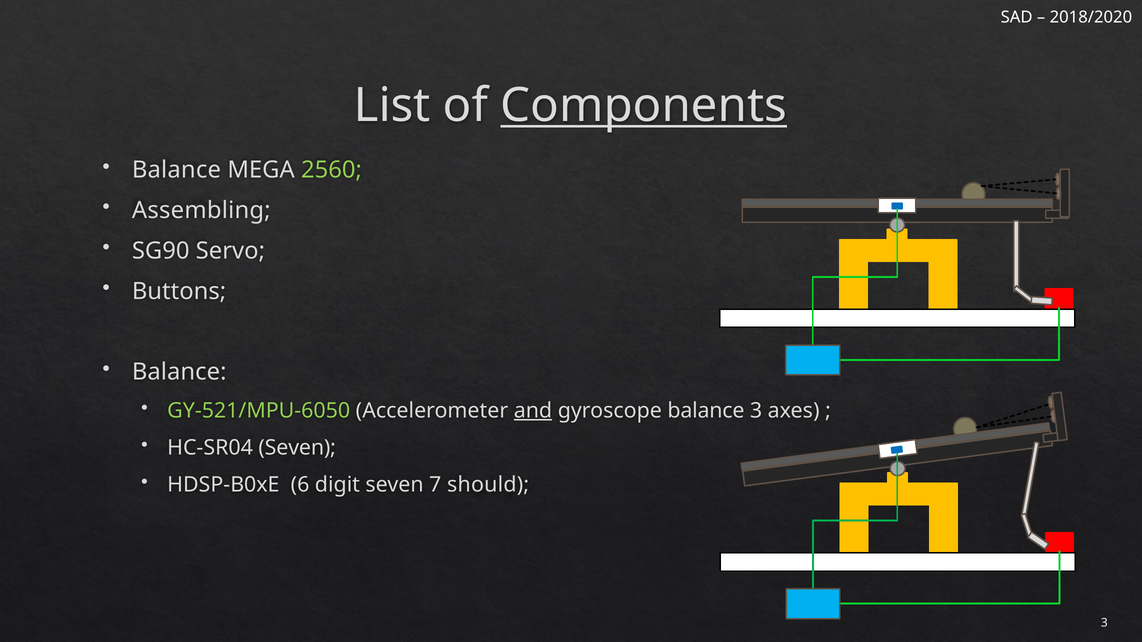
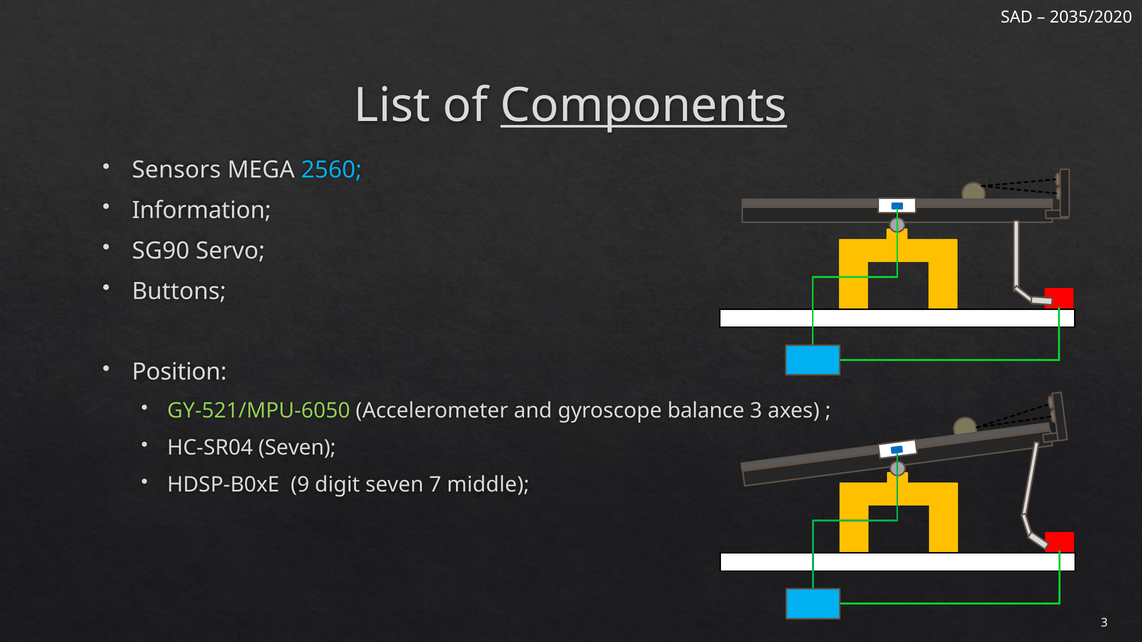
2018/2020: 2018/2020 -> 2035/2020
Balance at (176, 170): Balance -> Sensors
2560 colour: light green -> light blue
Assembling: Assembling -> Information
Balance at (179, 372): Balance -> Position
and underline: present -> none
6: 6 -> 9
should: should -> middle
